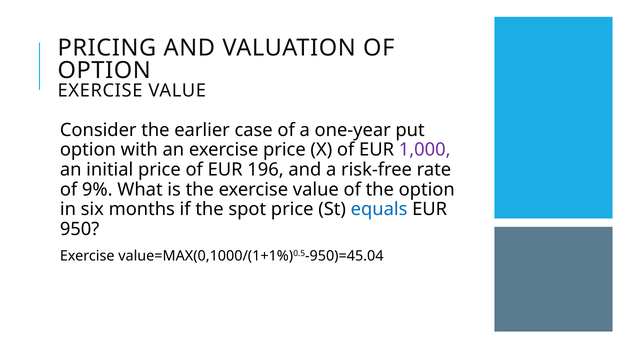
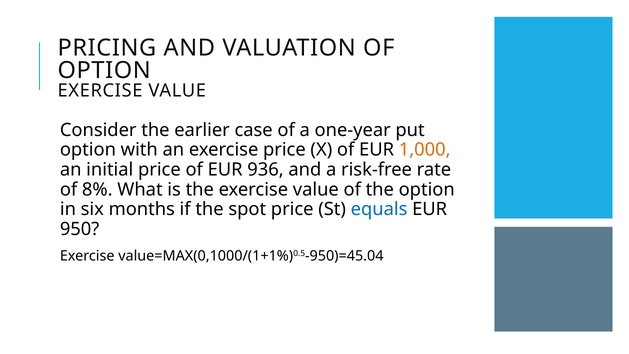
1,000 colour: purple -> orange
196: 196 -> 936
9%: 9% -> 8%
